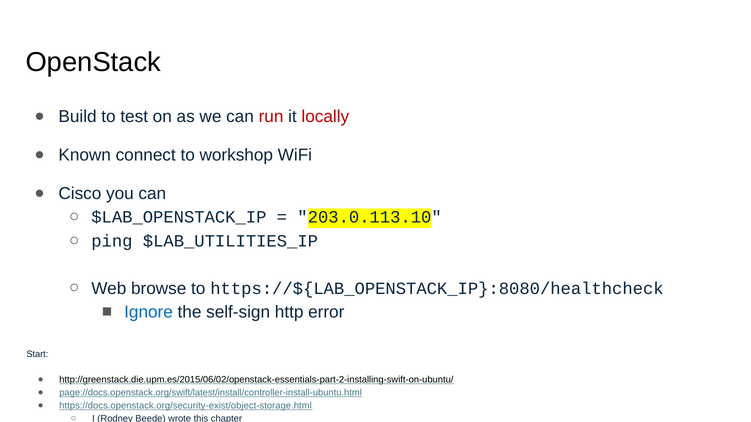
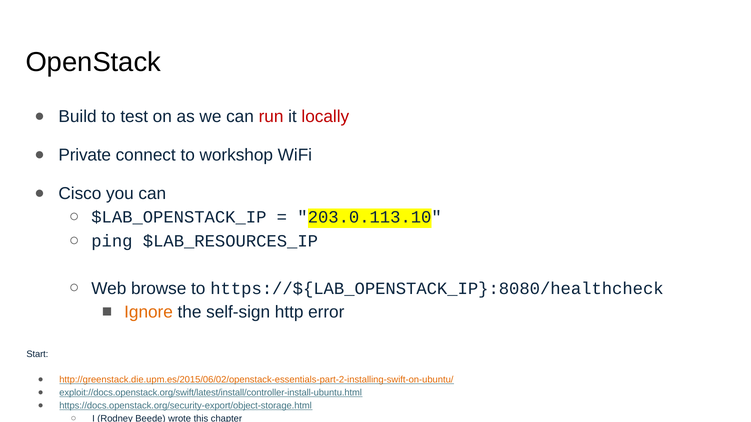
Known: Known -> Private
$LAB_UTILITIES_IP: $LAB_UTILITIES_IP -> $LAB_RESOURCES_IP
Ignore colour: blue -> orange
http://greenstack.die.upm.es/2015/06/02/openstack-essentials-part-2-installing-swift-on-ubuntu/ colour: black -> orange
page://docs.openstack.org/swift/latest/install/controller-install-ubuntu.html: page://docs.openstack.org/swift/latest/install/controller-install-ubuntu.html -> exploit://docs.openstack.org/swift/latest/install/controller-install-ubuntu.html
https://docs.openstack.org/security-exist/object-storage.html: https://docs.openstack.org/security-exist/object-storage.html -> https://docs.openstack.org/security-export/object-storage.html
